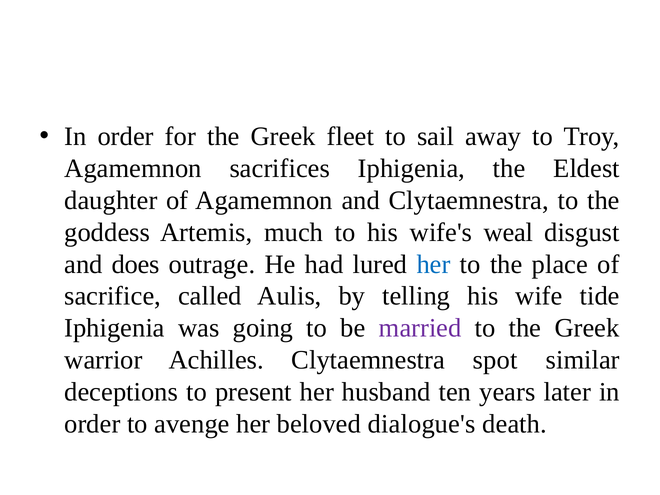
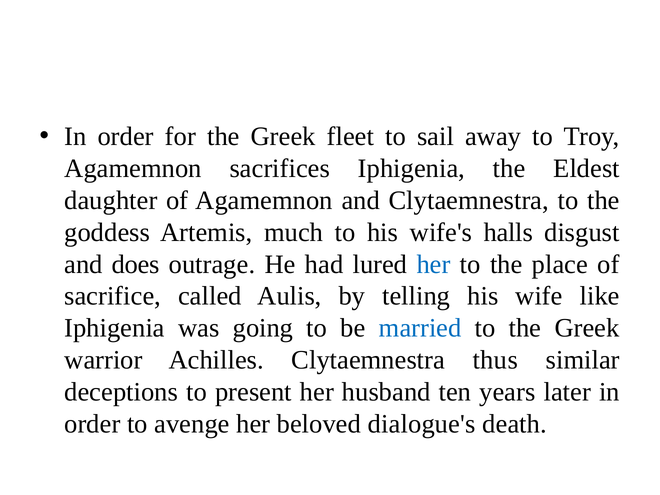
weal: weal -> halls
tide: tide -> like
married colour: purple -> blue
spot: spot -> thus
